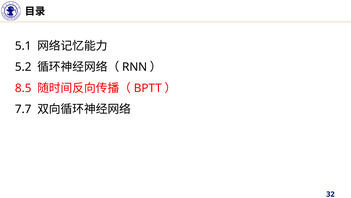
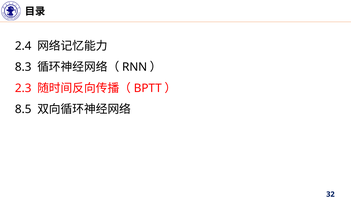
5.1: 5.1 -> 2.4
5.2: 5.2 -> 8.3
8.5: 8.5 -> 2.3
7.7: 7.7 -> 8.5
